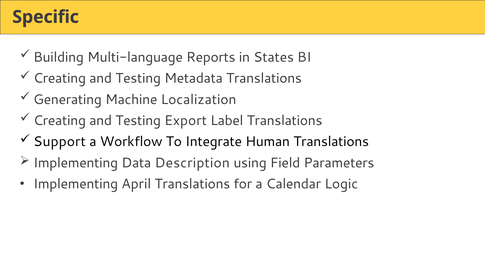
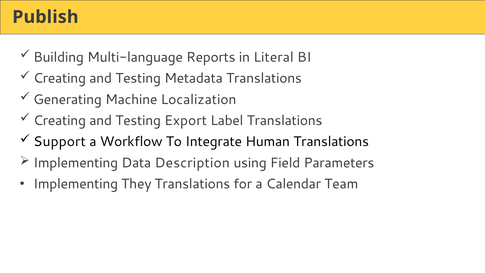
Specific: Specific -> Publish
States: States -> Literal
April: April -> They
Logic: Logic -> Team
